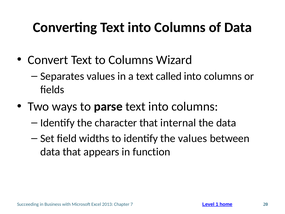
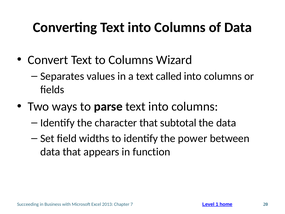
internal: internal -> subtotal
the values: values -> power
